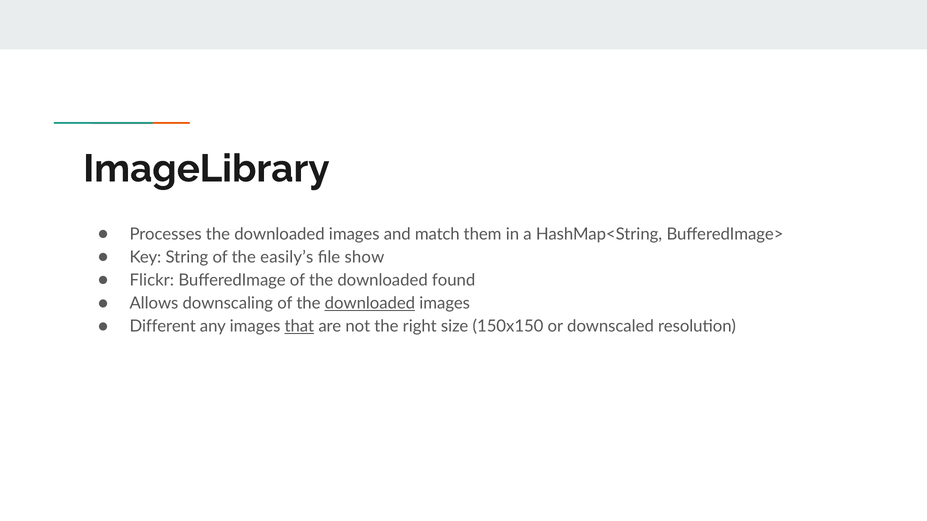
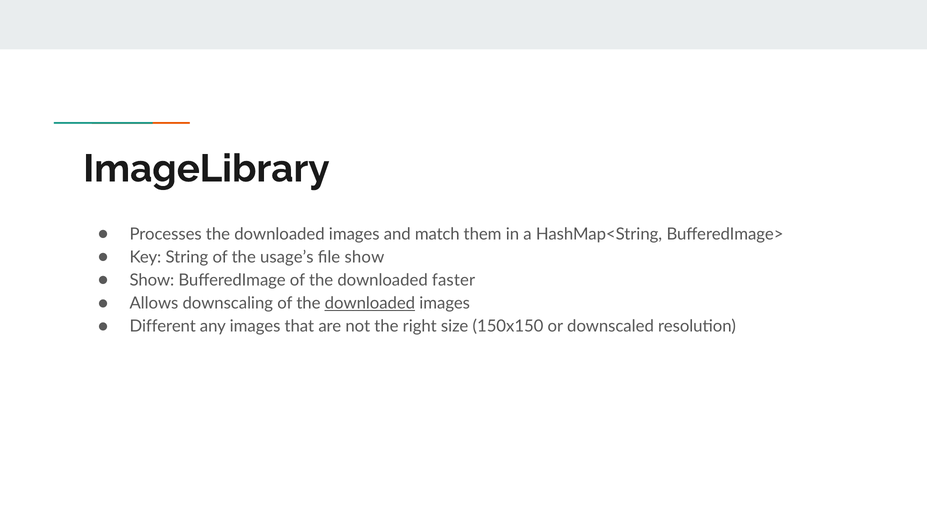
easily’s: easily’s -> usage’s
Flickr at (152, 280): Flickr -> Show
found: found -> faster
that underline: present -> none
